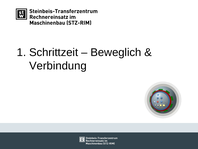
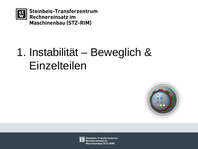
Schrittzeit: Schrittzeit -> Instabilität
Verbindung: Verbindung -> Einzelteilen
